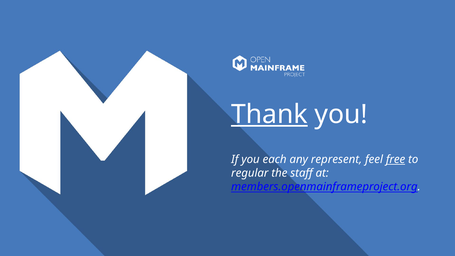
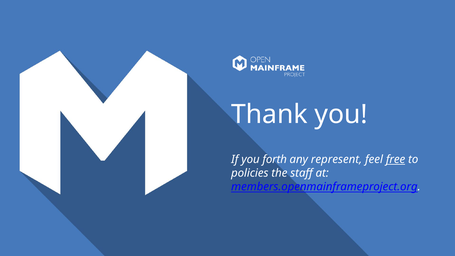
Thank underline: present -> none
each: each -> forth
regular: regular -> policies
